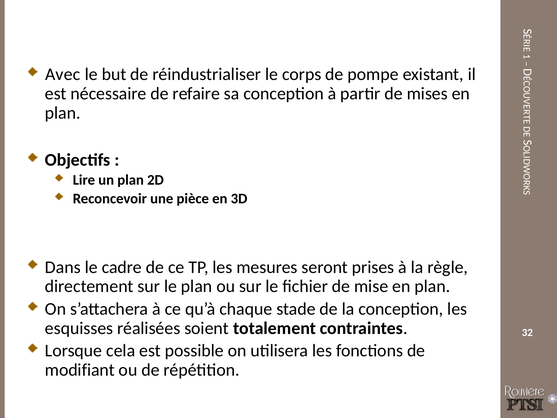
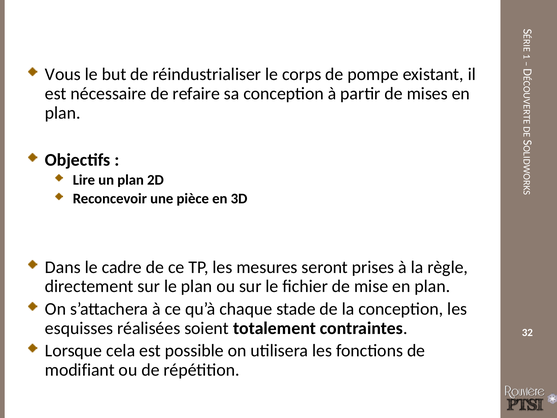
Avec: Avec -> Vous
